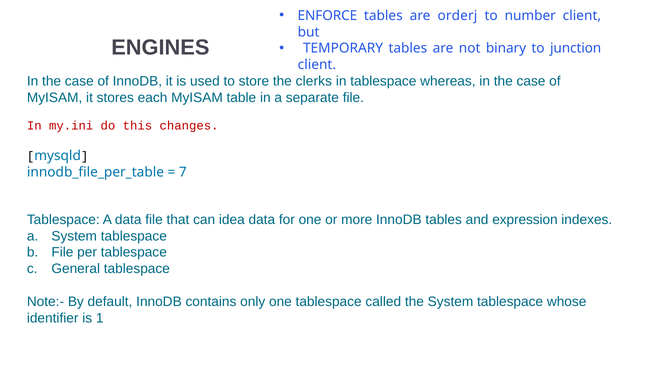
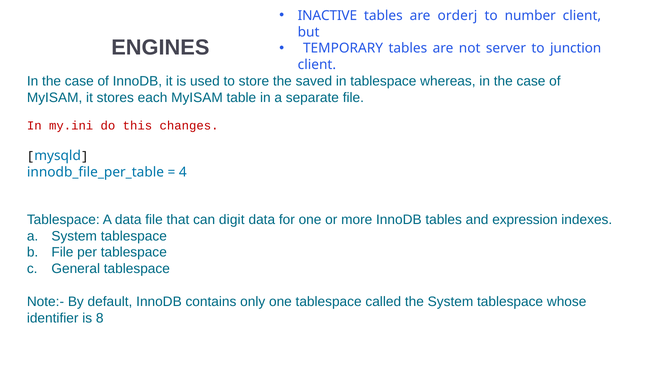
ENFORCE: ENFORCE -> INACTIVE
binary: binary -> server
clerks: clerks -> saved
7: 7 -> 4
idea: idea -> digit
1: 1 -> 8
